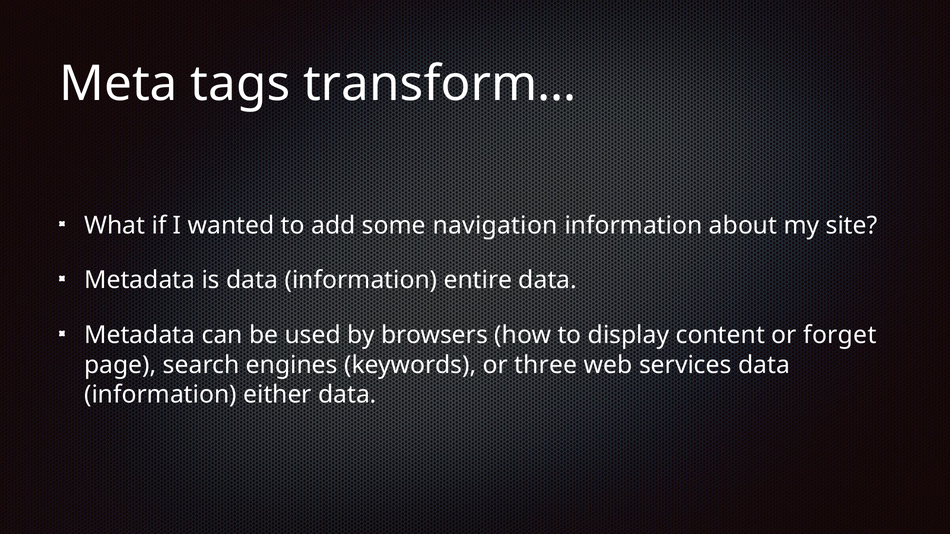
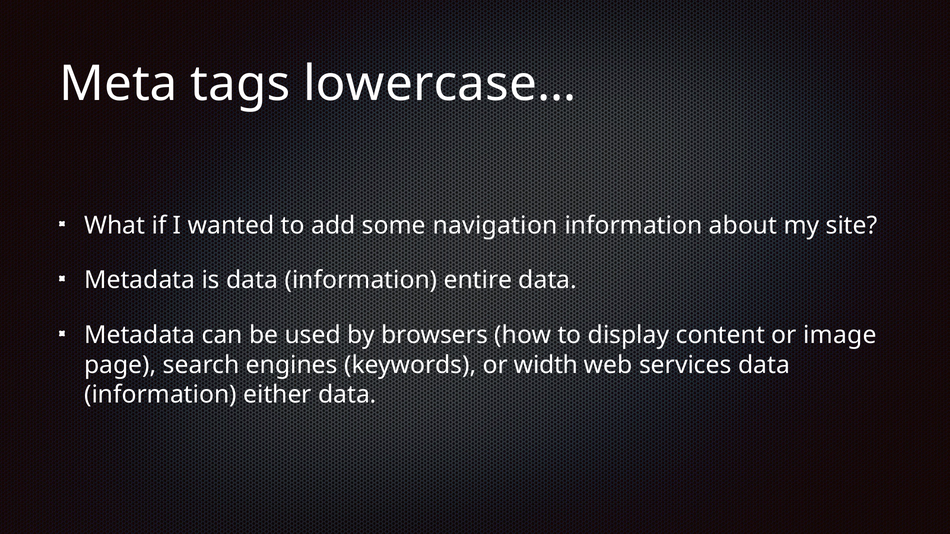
transform…: transform… -> lowercase…
forget: forget -> image
three: three -> width
